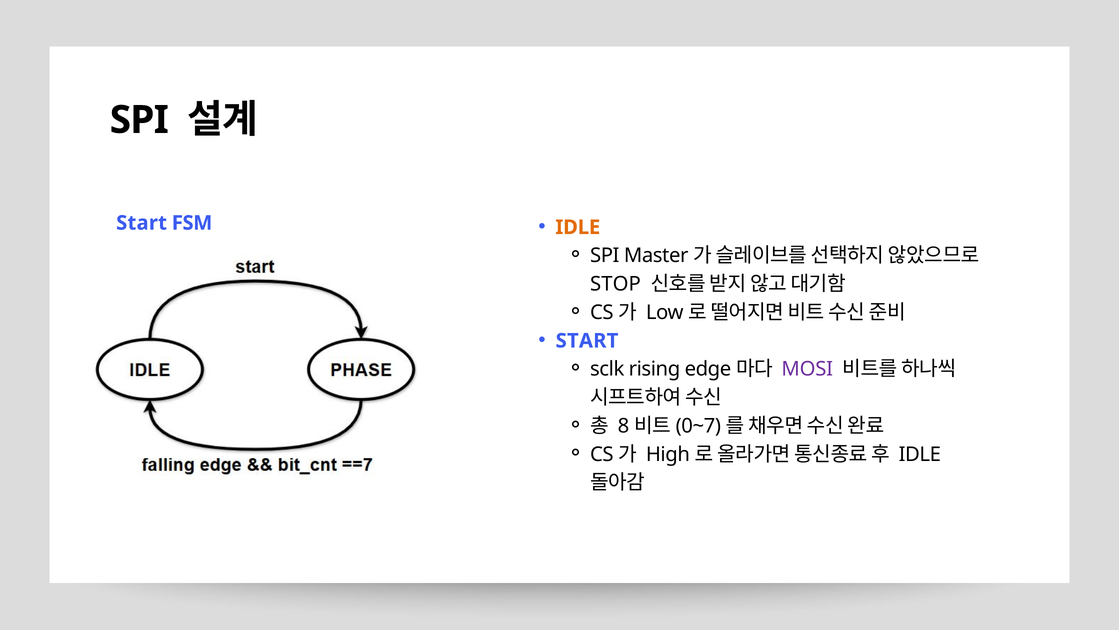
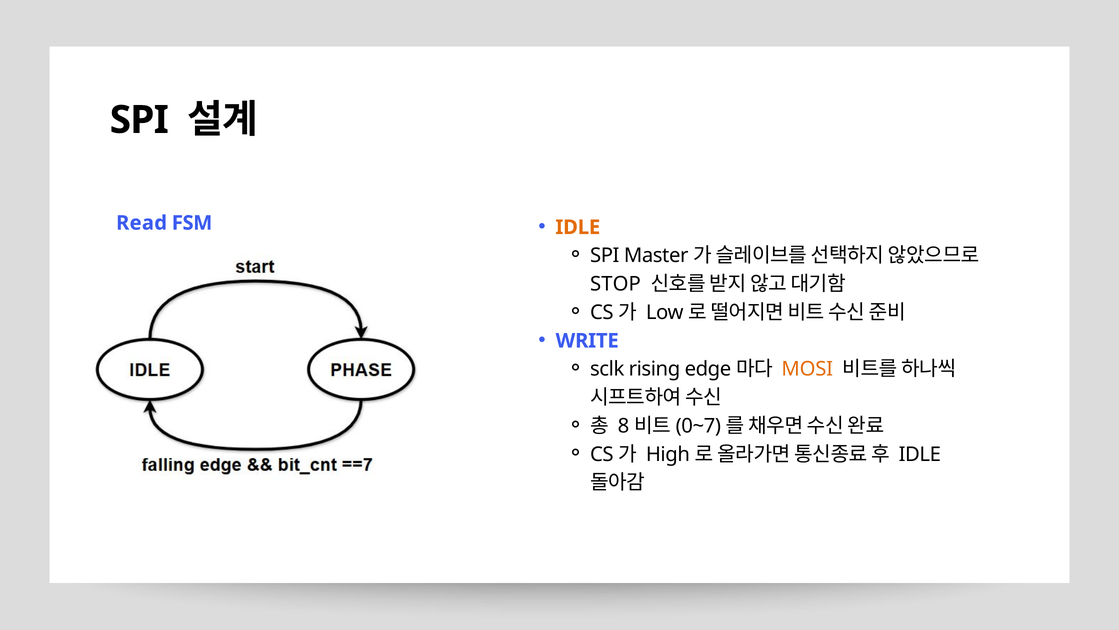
Start at (142, 223): Start -> Read
START at (587, 341): START -> WRITE
MOSI colour: purple -> orange
